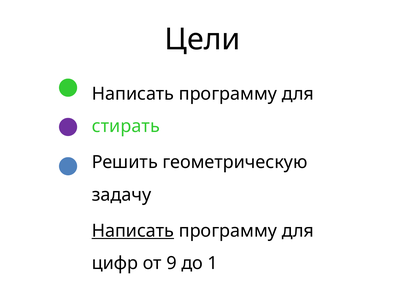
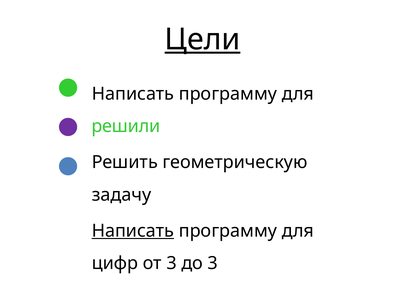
Цели underline: none -> present
стирать: стирать -> решили
от 9: 9 -> 3
до 1: 1 -> 3
